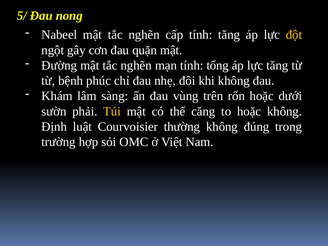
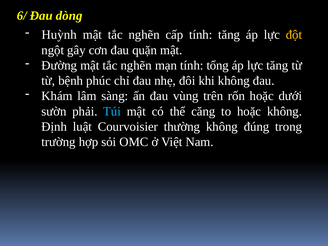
5/: 5/ -> 6/
nong: nong -> dòng
Nabeel: Nabeel -> Huỳnh
Túi colour: yellow -> light blue
